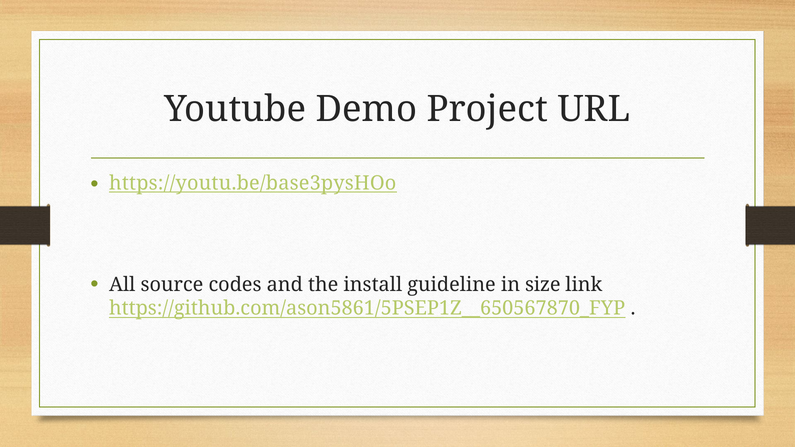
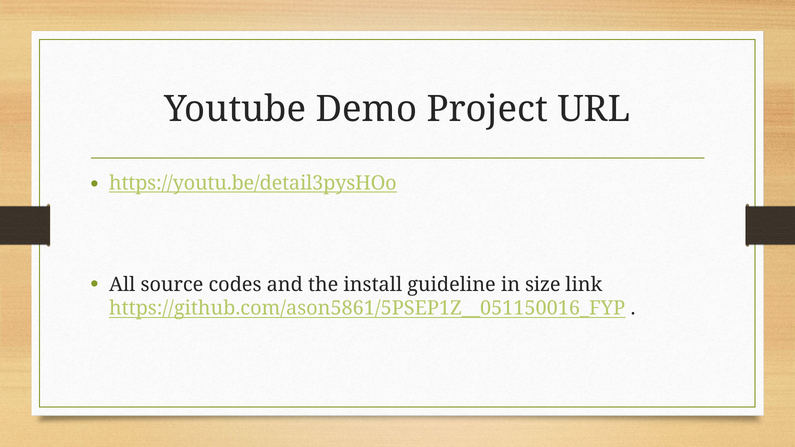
https://youtu.be/base3pysHOo: https://youtu.be/base3pysHOo -> https://youtu.be/detail3pysHOo
https://github.com/ason5861/5PSEP1Z__650567870_FYP: https://github.com/ason5861/5PSEP1Z__650567870_FYP -> https://github.com/ason5861/5PSEP1Z__051150016_FYP
